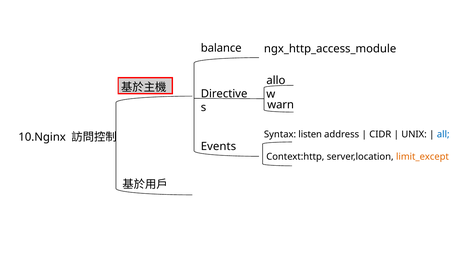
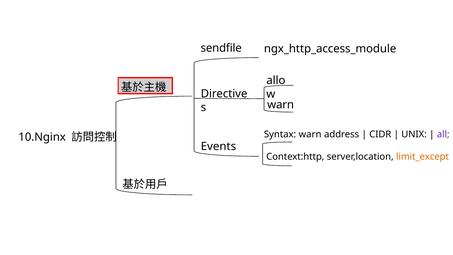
balance: balance -> sendfile
Syntax listen: listen -> warn
all colour: blue -> purple
